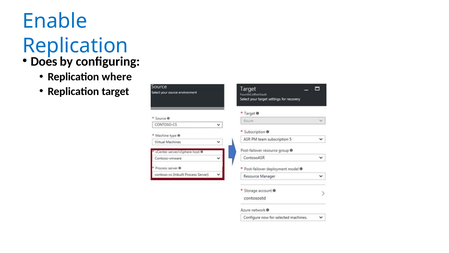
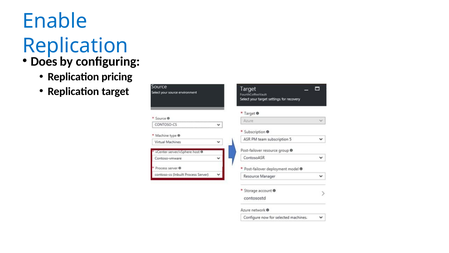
where: where -> pricing
